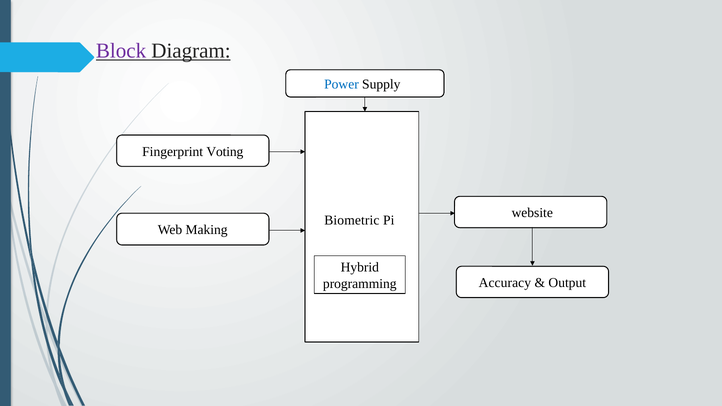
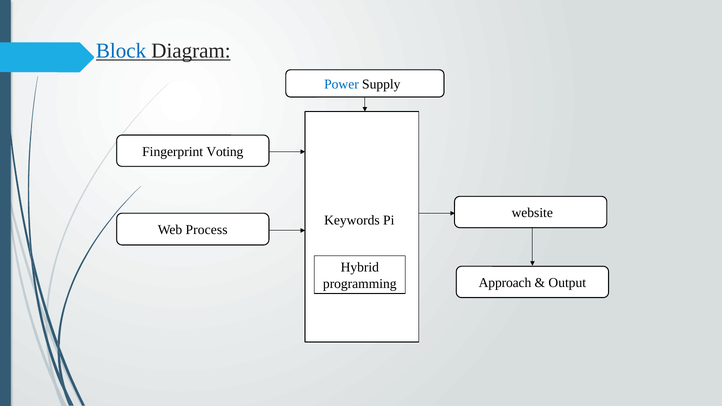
Block colour: purple -> blue
Biometric: Biometric -> Keywords
Making: Making -> Process
Accuracy: Accuracy -> Approach
